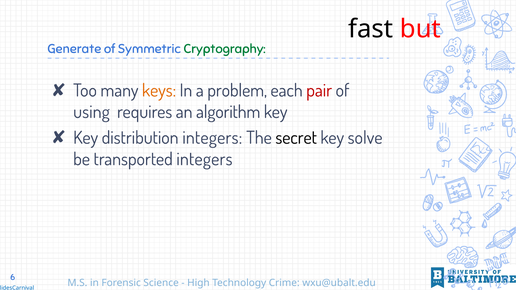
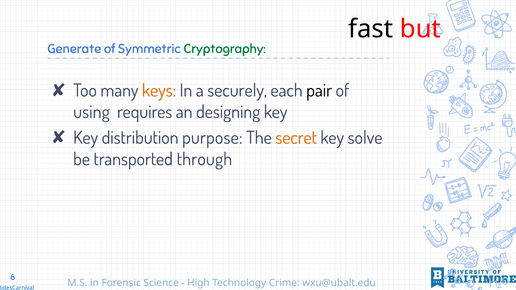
problem: problem -> securely
pair colour: red -> black
algorithm: algorithm -> designing
distribution integers: integers -> purpose
secret colour: black -> orange
transported integers: integers -> through
